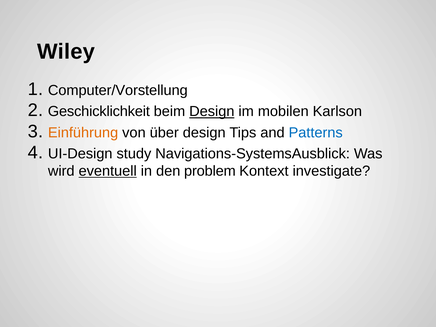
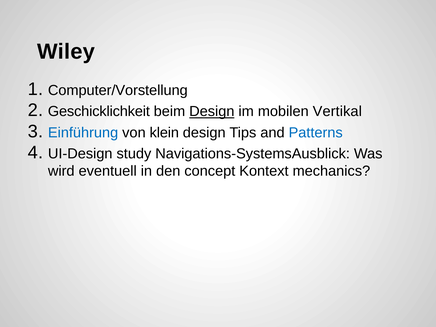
Karlson: Karlson -> Vertikal
Einführung colour: orange -> blue
über: über -> klein
eventuell underline: present -> none
problem: problem -> concept
investigate: investigate -> mechanics
